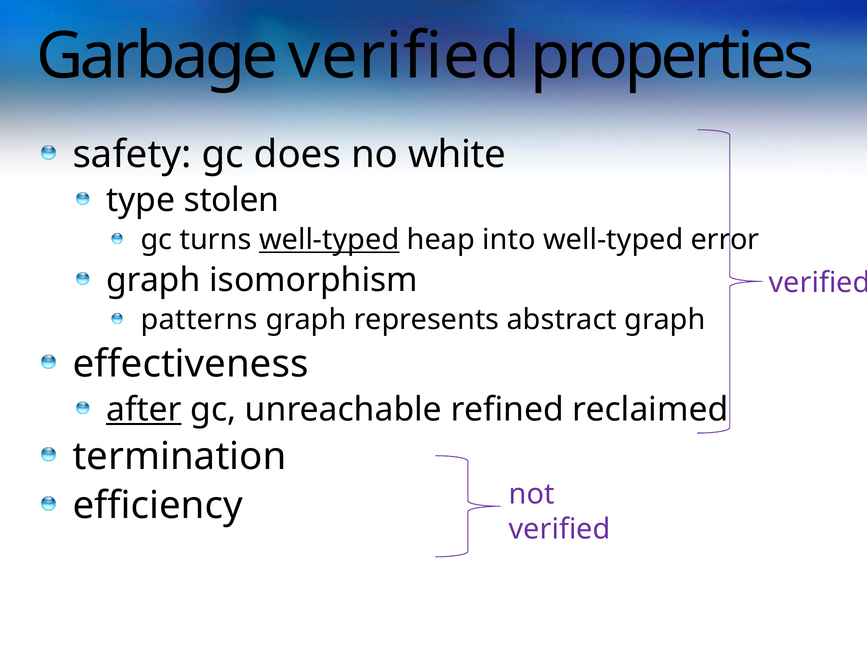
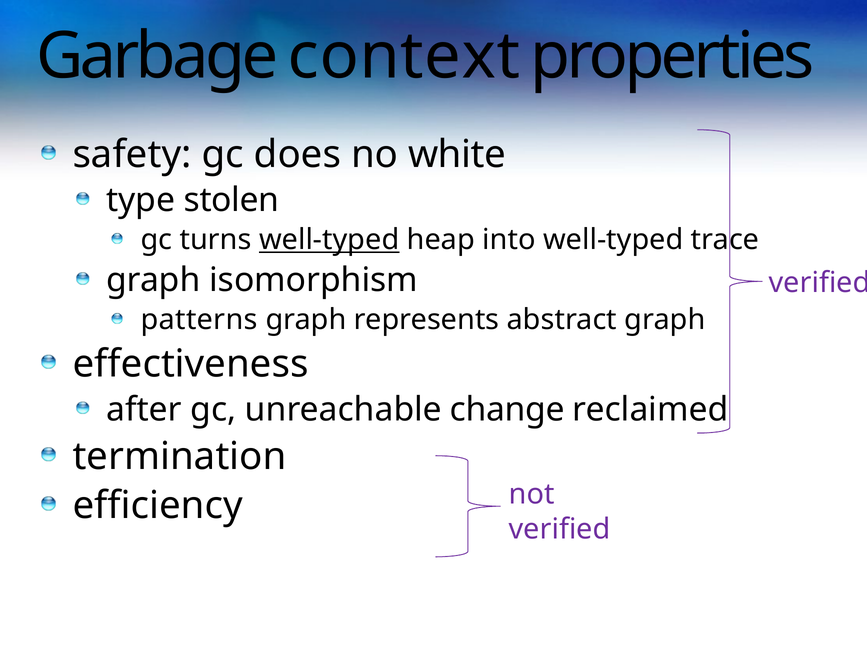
Garbage verified: verified -> context
error: error -> trace
after underline: present -> none
refined: refined -> change
